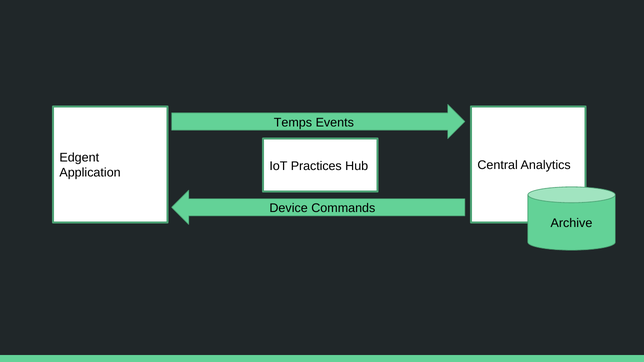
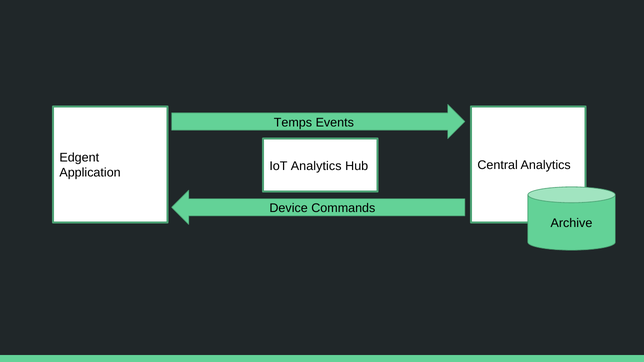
IoT Practices: Practices -> Analytics
